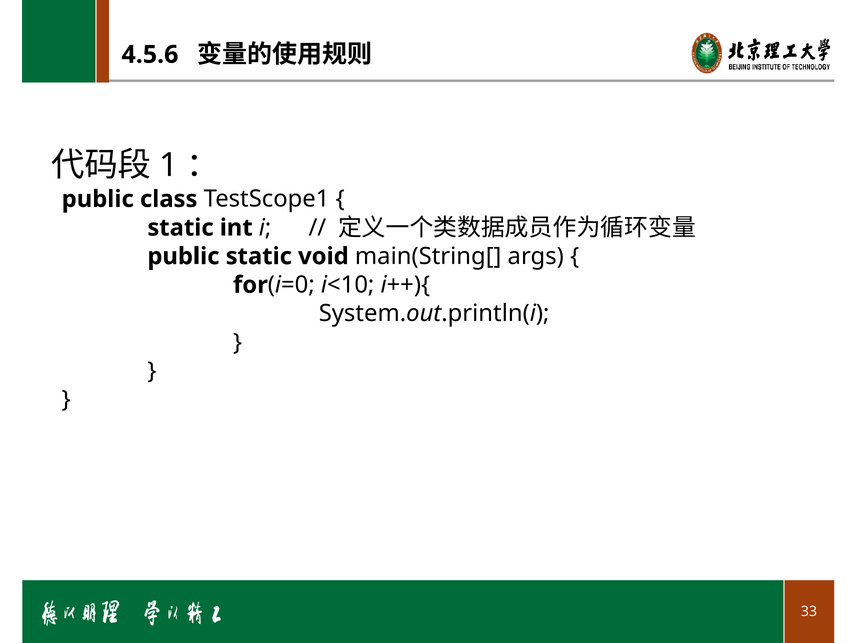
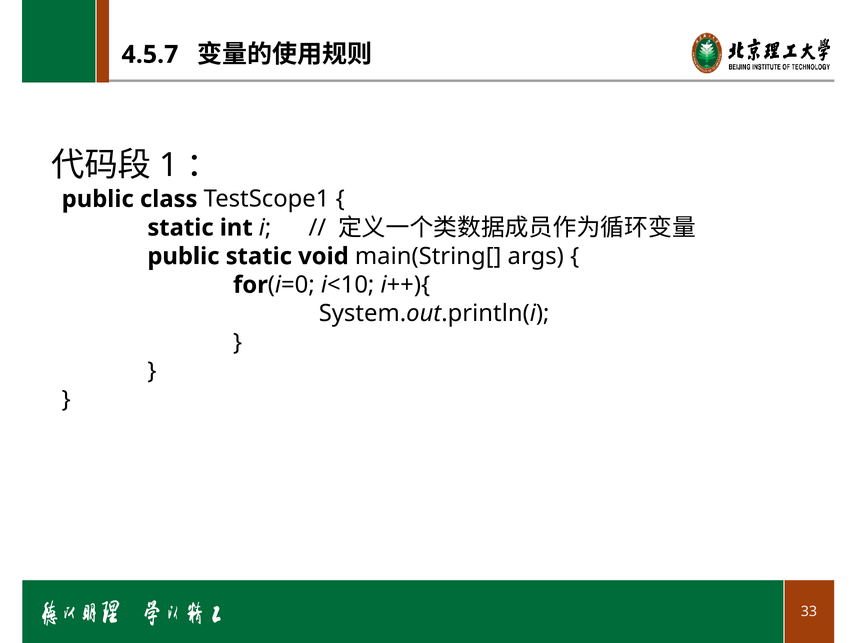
4.5.6: 4.5.6 -> 4.5.7
